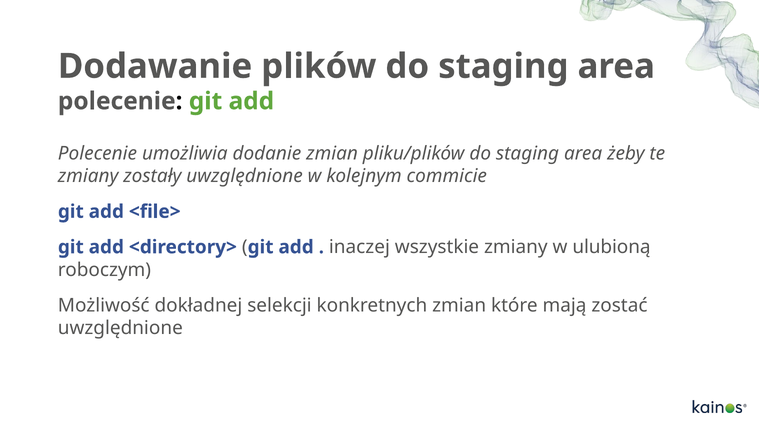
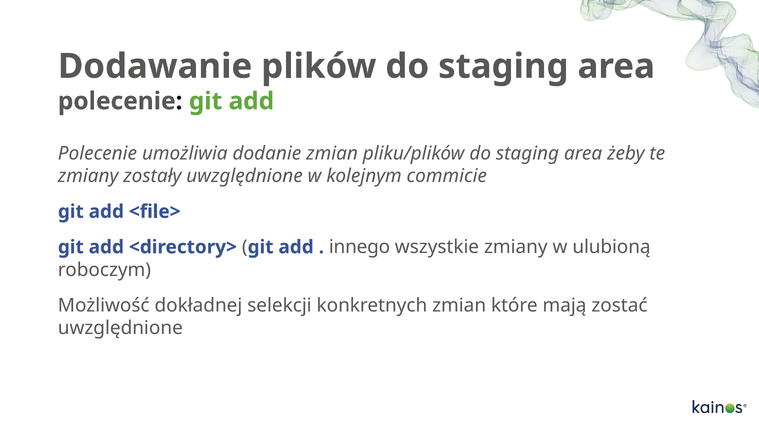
inaczej: inaczej -> innego
